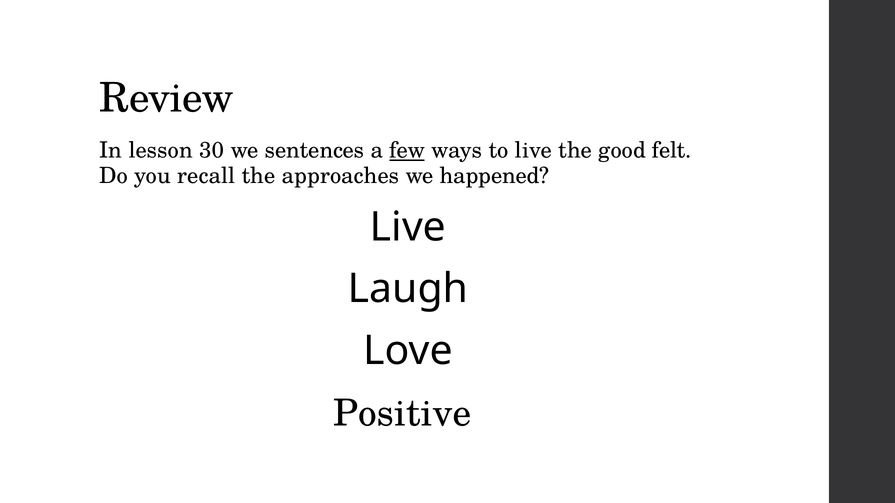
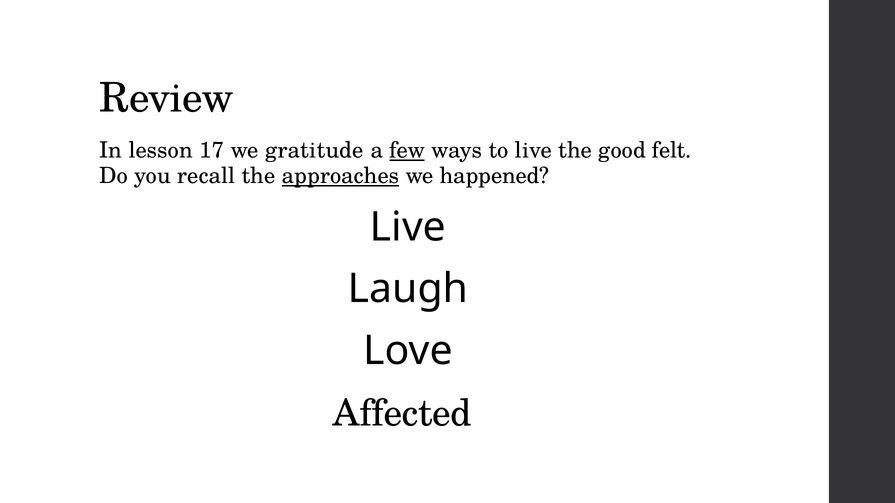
30: 30 -> 17
sentences: sentences -> gratitude
approaches underline: none -> present
Positive: Positive -> Affected
